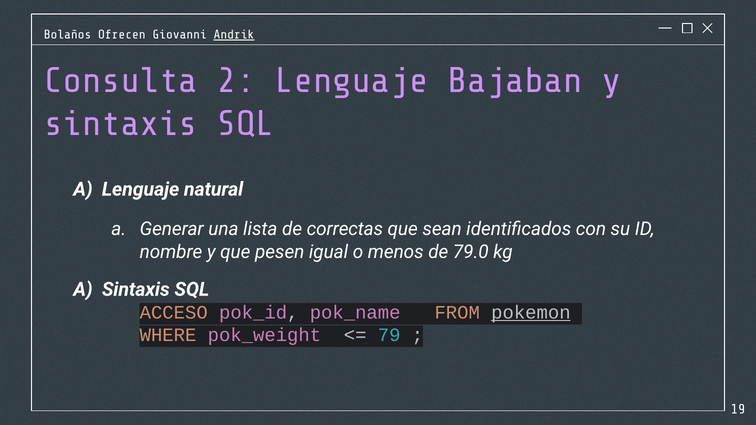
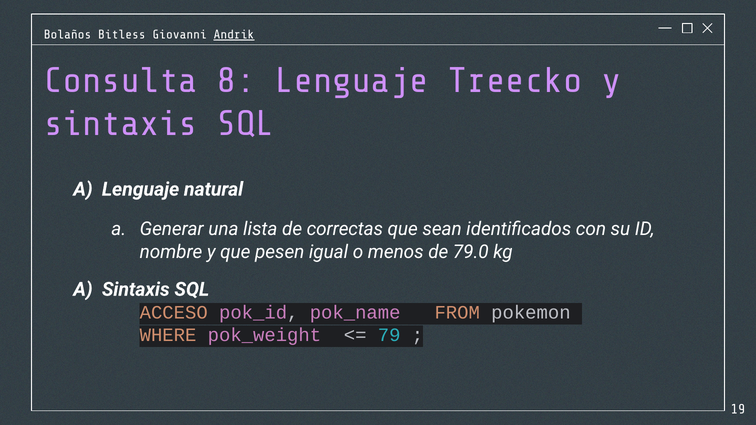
Ofrecen: Ofrecen -> Bitless
2: 2 -> 8
Bajaban: Bajaban -> Treecko
pokemon underline: present -> none
